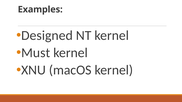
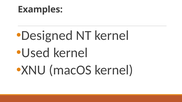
Must: Must -> Used
